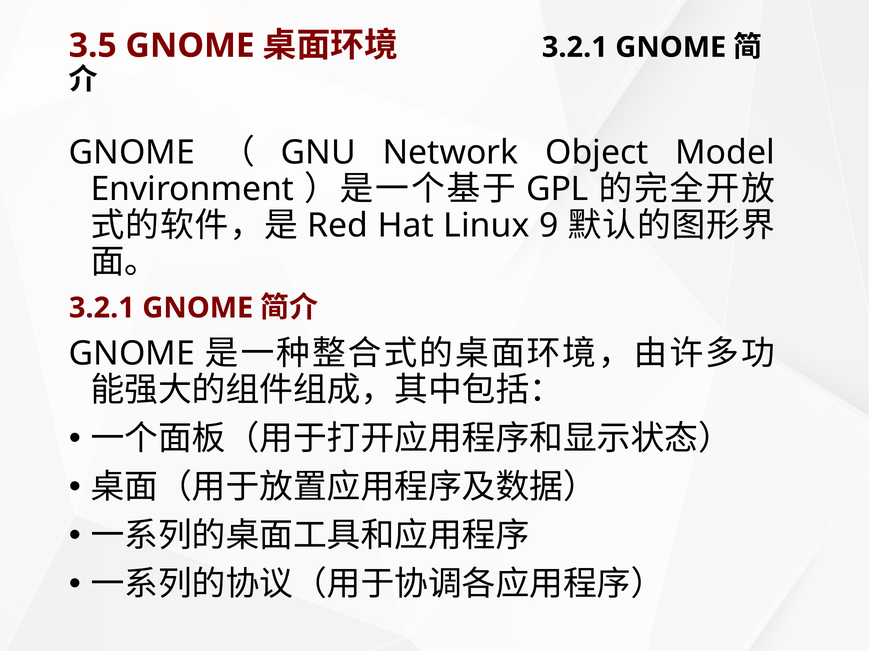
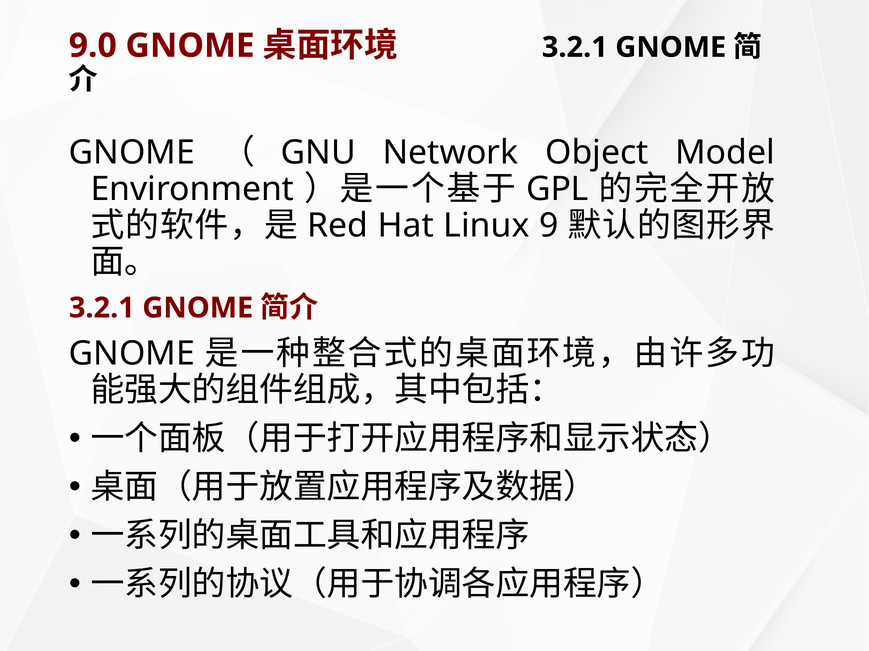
3.5: 3.5 -> 9.0
